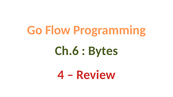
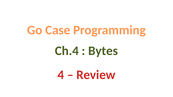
Flow: Flow -> Case
Ch.6: Ch.6 -> Ch.4
